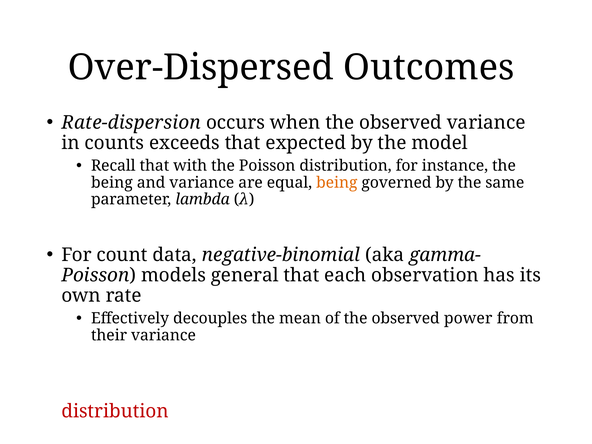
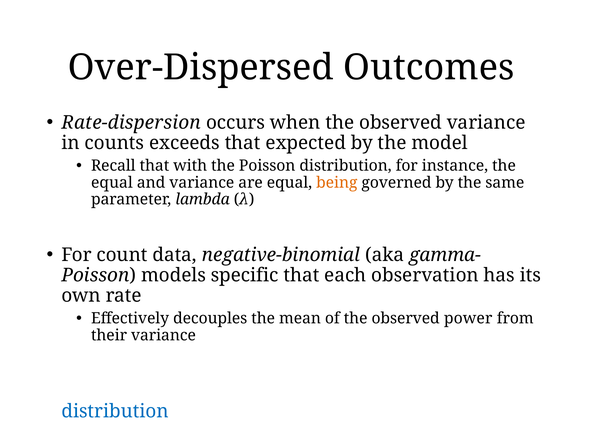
being at (112, 183): being -> equal
general: general -> specific
distribution at (115, 411) colour: red -> blue
